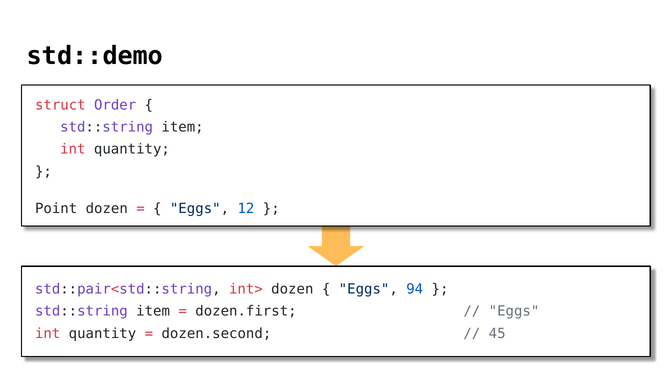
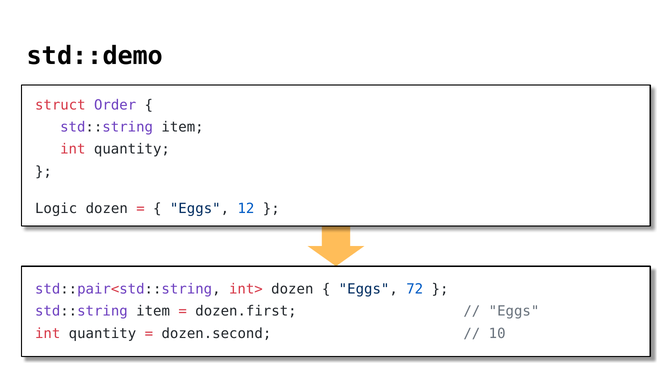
Point: Point -> Logic
94: 94 -> 72
45: 45 -> 10
